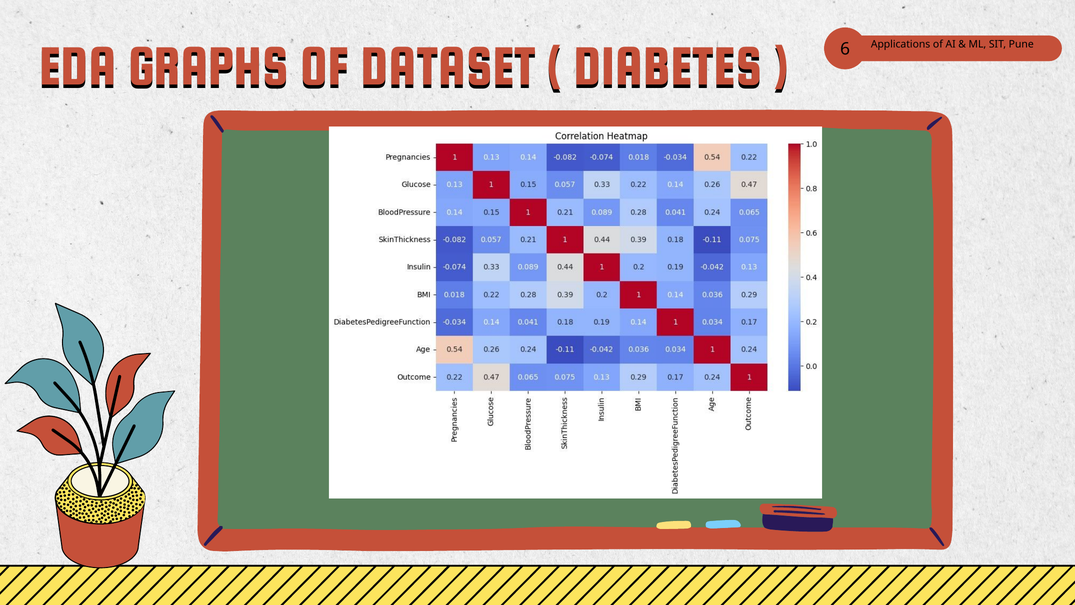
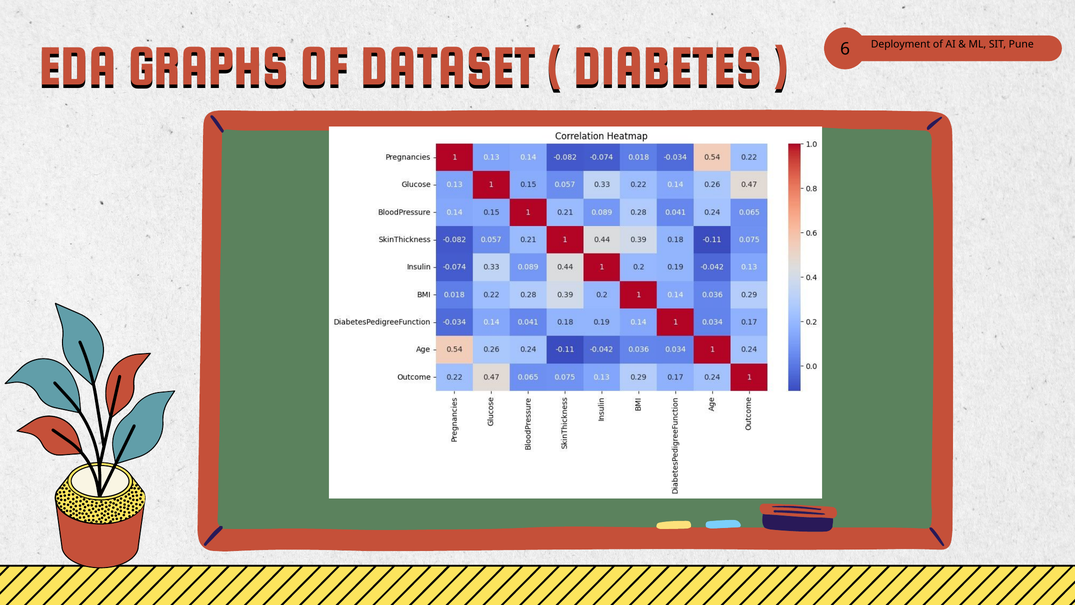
Applications: Applications -> Deployment
